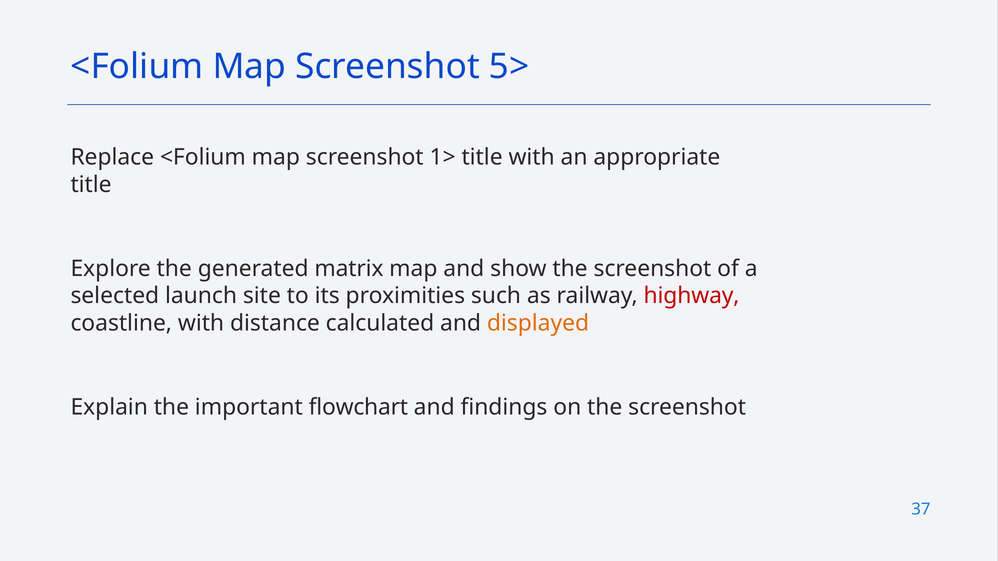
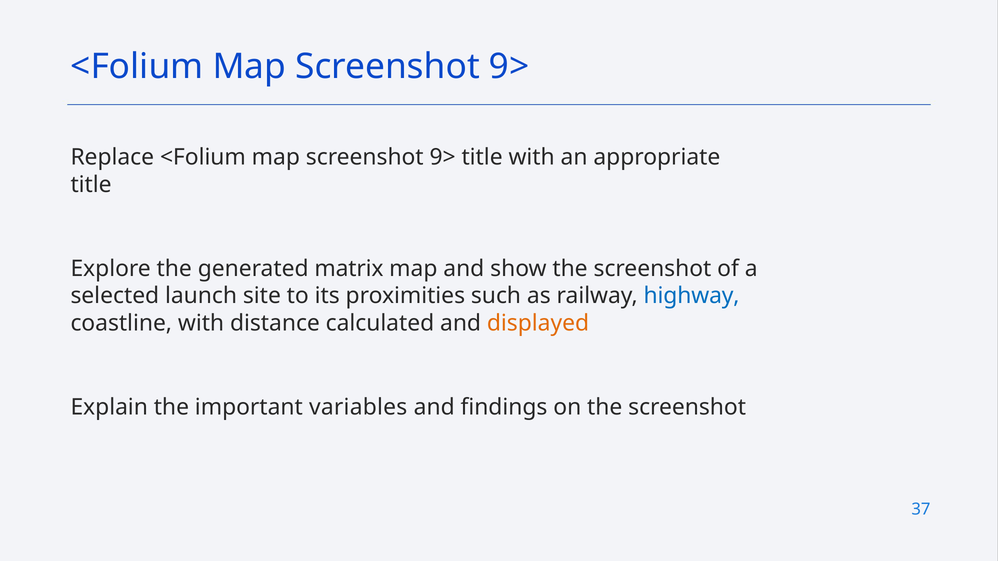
5> at (509, 67): 5> -> 9>
1> at (443, 157): 1> -> 9>
highway colour: red -> blue
flowchart: flowchart -> variables
